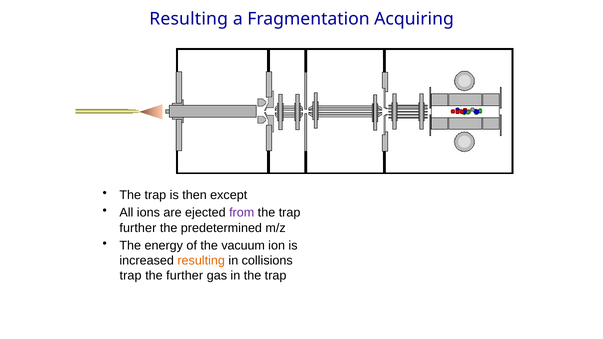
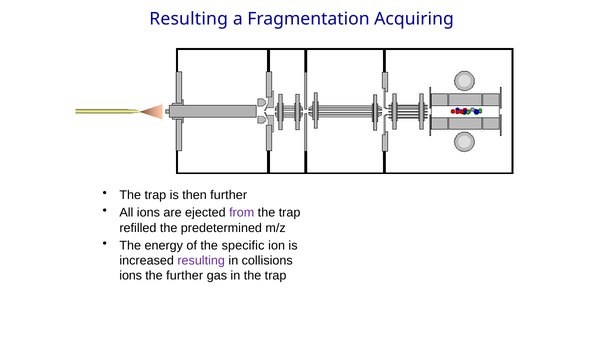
then except: except -> further
further at (138, 228): further -> refilled
vacuum: vacuum -> specific
resulting at (201, 261) colour: orange -> purple
trap at (131, 276): trap -> ions
